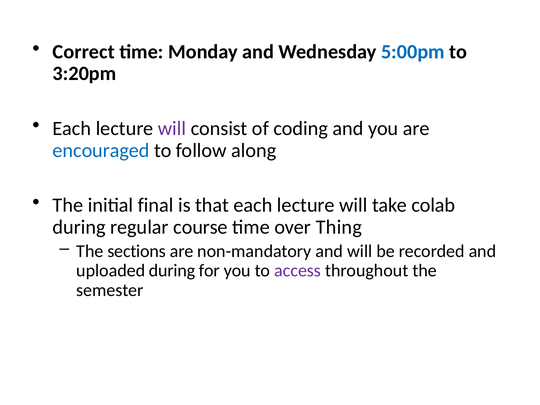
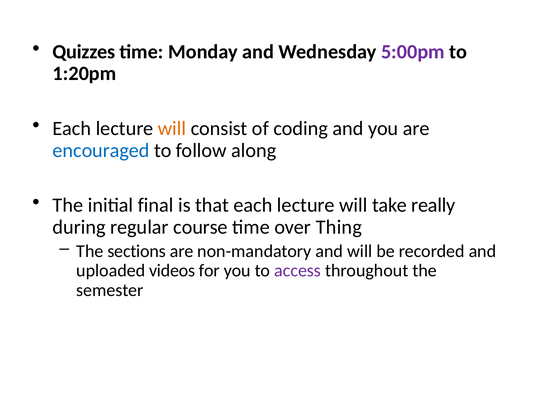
Correct: Correct -> Quizzes
5:00pm colour: blue -> purple
3:20pm: 3:20pm -> 1:20pm
will at (172, 128) colour: purple -> orange
colab: colab -> really
uploaded during: during -> videos
